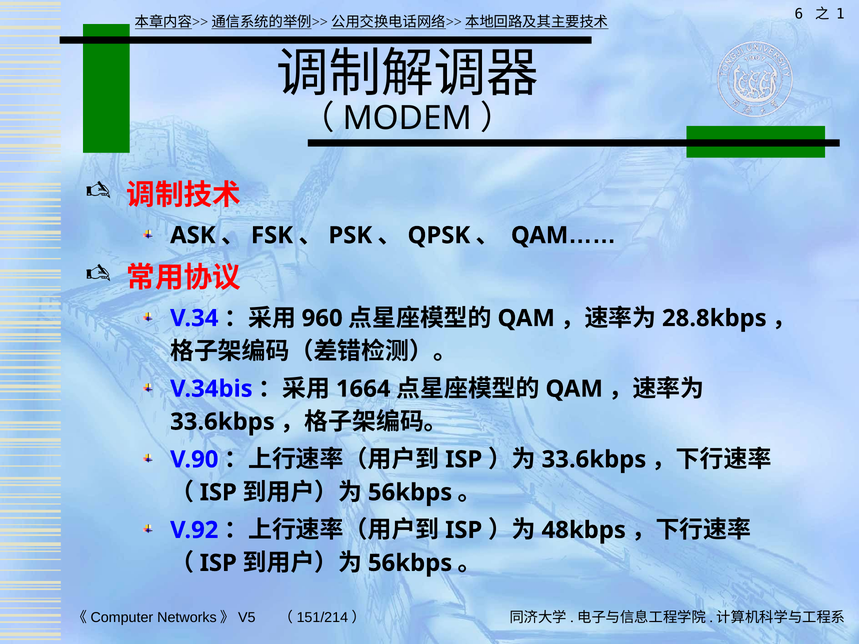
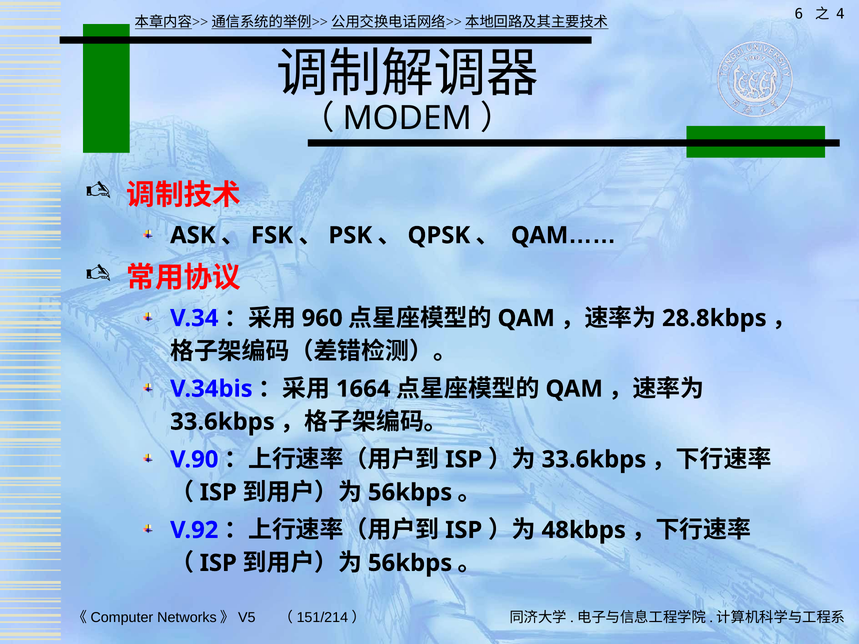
1: 1 -> 4
